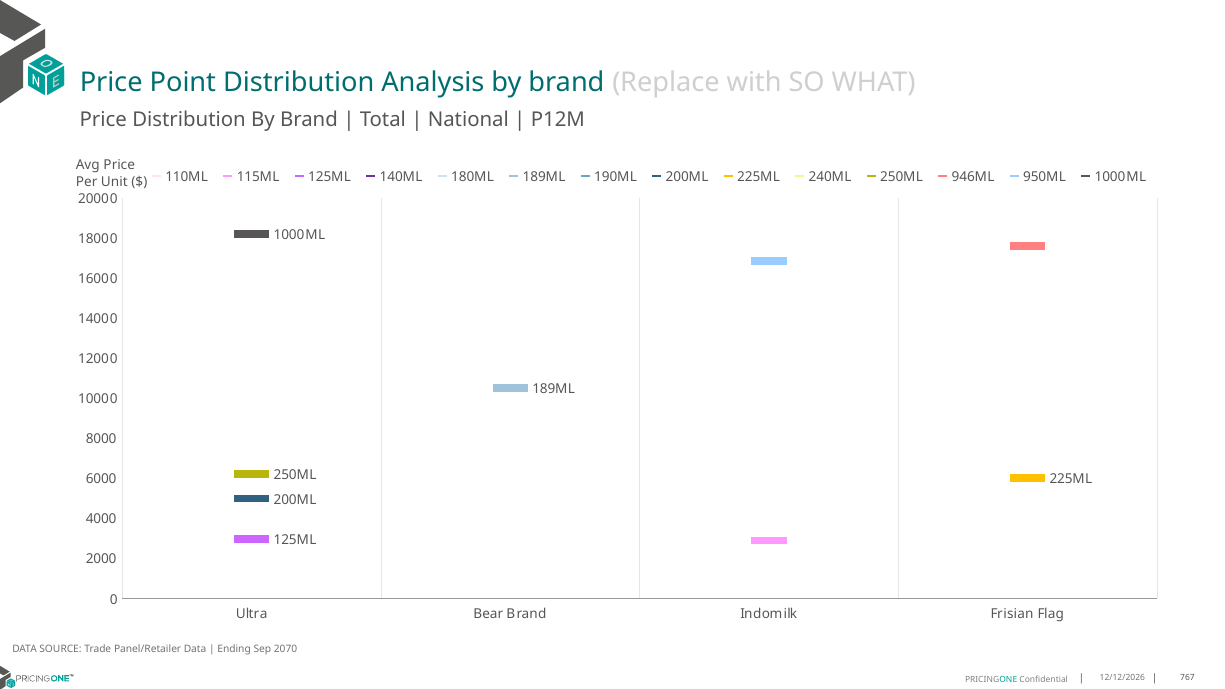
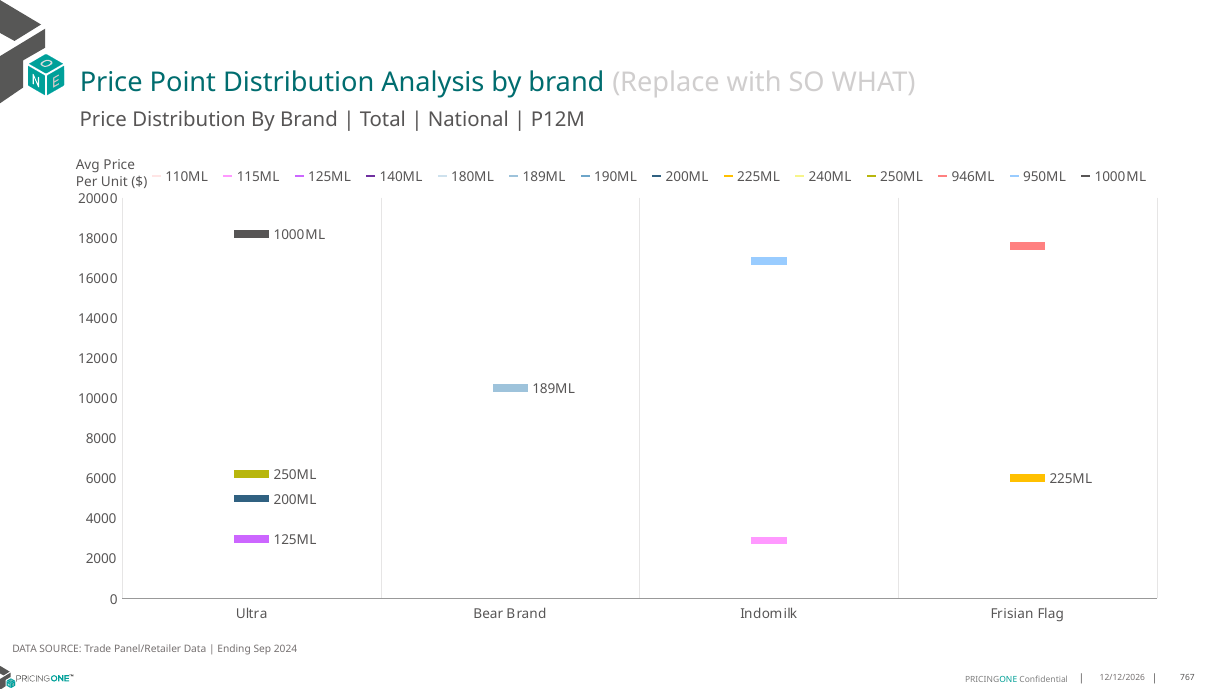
2070: 2070 -> 2024
